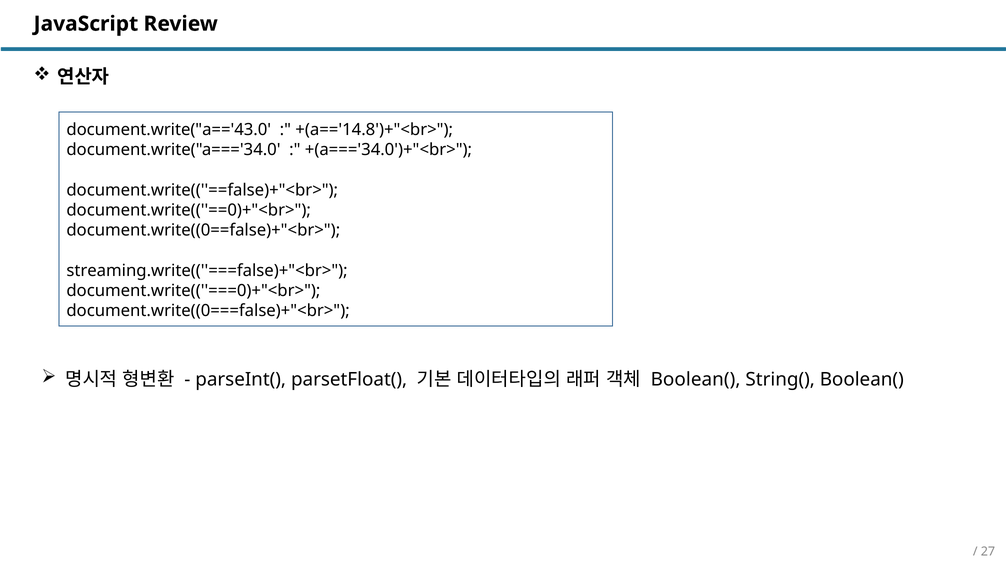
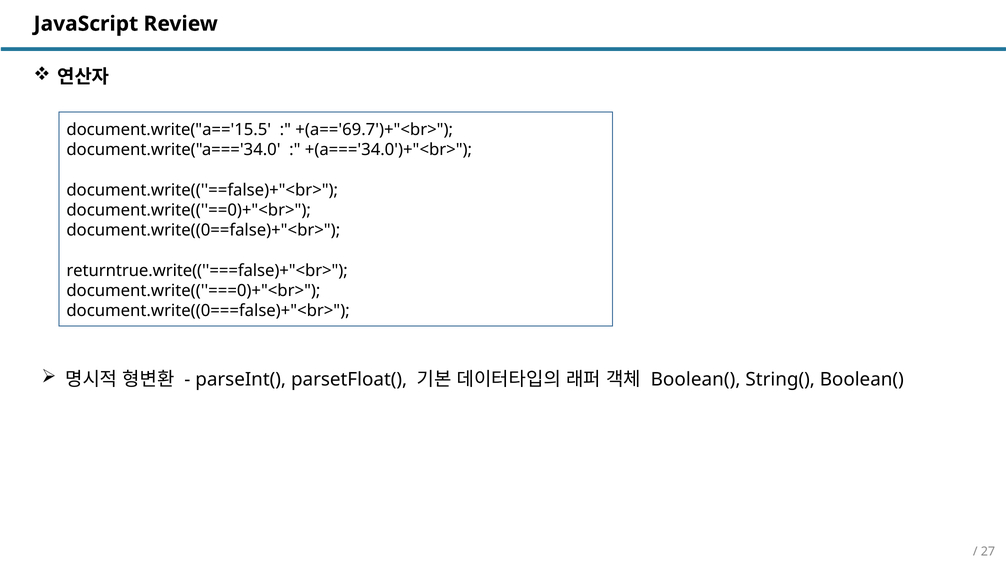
document.write("a=='43.0: document.write("a=='43.0 -> document.write("a=='15.5
+(a=='14.8')+"<br>: +(a=='14.8')+"<br> -> +(a=='69.7')+"<br>
streaming.write((''===false)+"<br>: streaming.write((''===false)+"<br> -> returntrue.write((''===false)+"<br>
